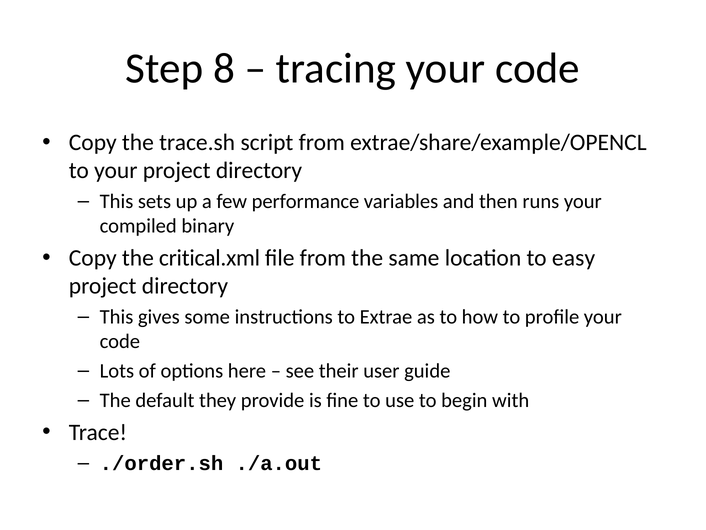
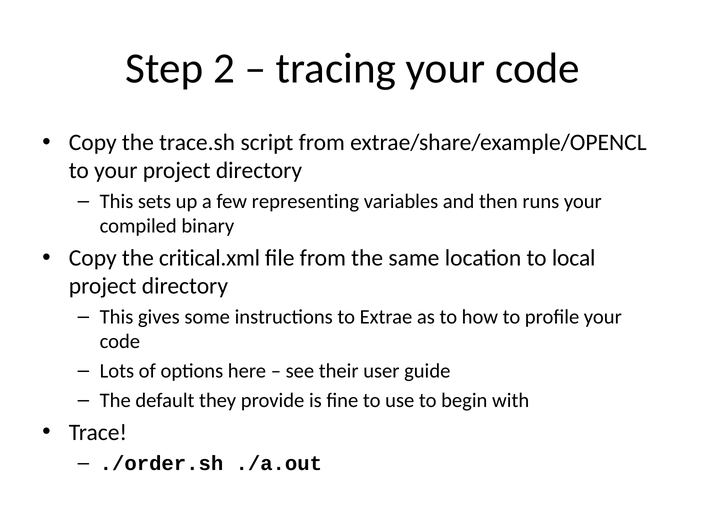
8: 8 -> 2
performance: performance -> representing
easy: easy -> local
